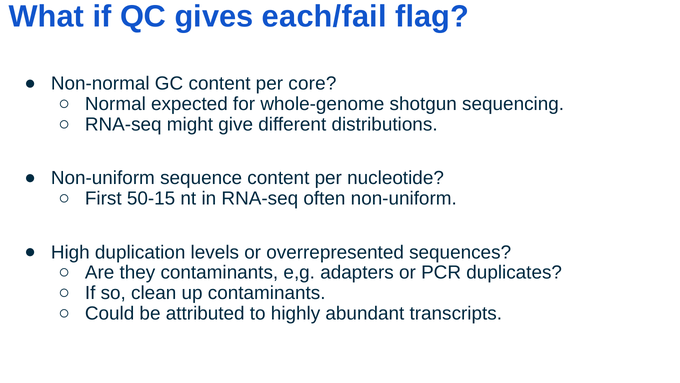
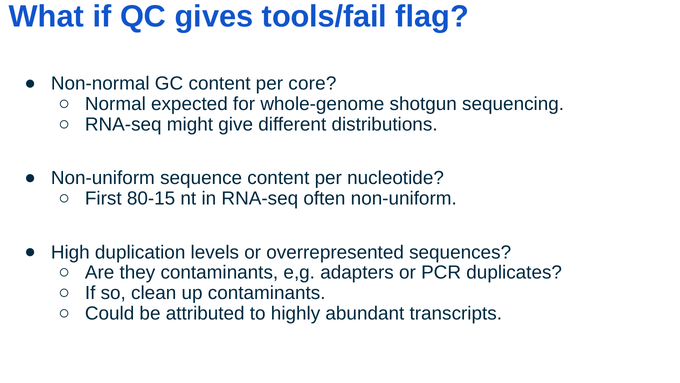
each/fail: each/fail -> tools/fail
50-15: 50-15 -> 80-15
